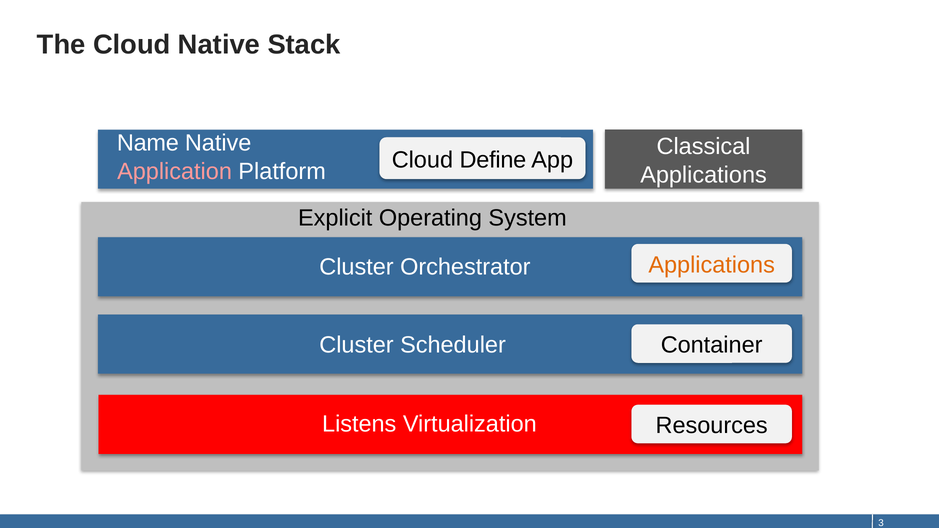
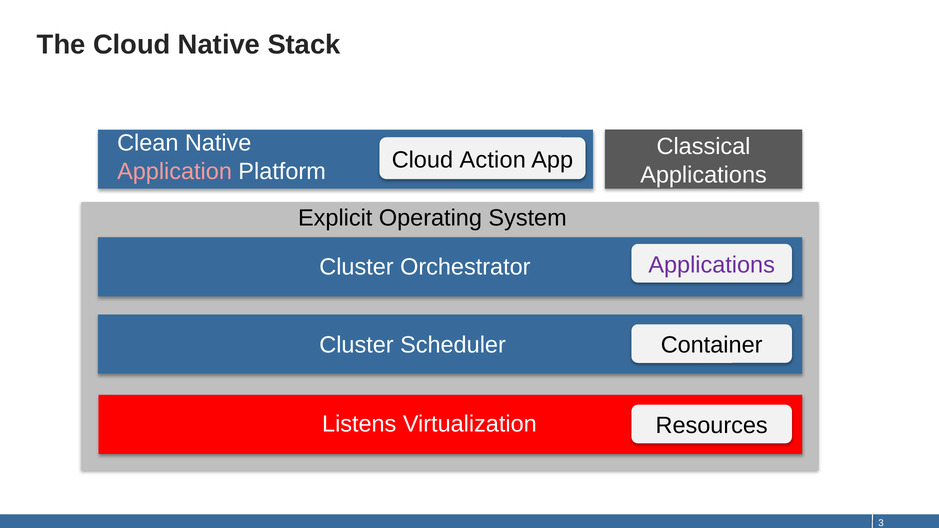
Name: Name -> Clean
Define: Define -> Action
Applications at (712, 265) colour: orange -> purple
